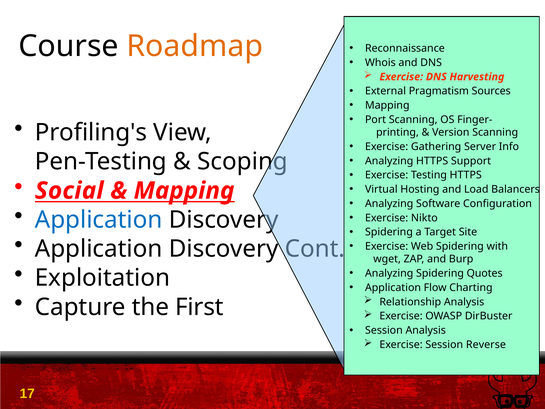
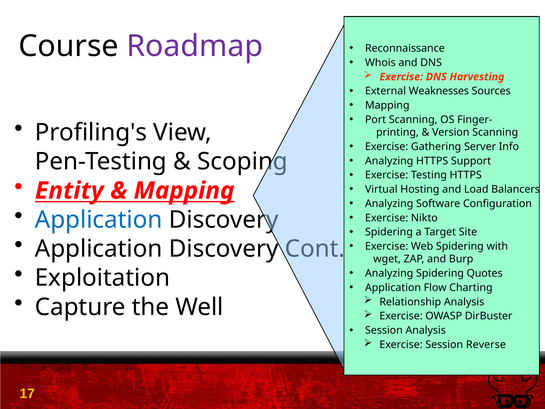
Roadmap colour: orange -> purple
Pragmatism: Pragmatism -> Weaknesses
Social: Social -> Entity
First: First -> Well
